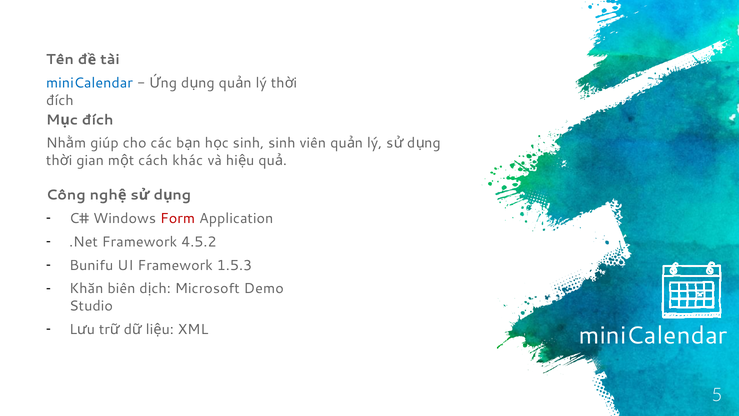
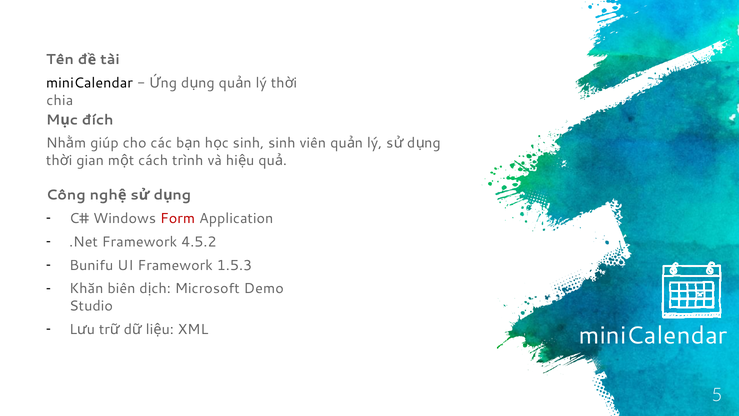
miniCalendar at (89, 83) colour: blue -> black
đích at (60, 100): đích -> chia
khác: khác -> trình
